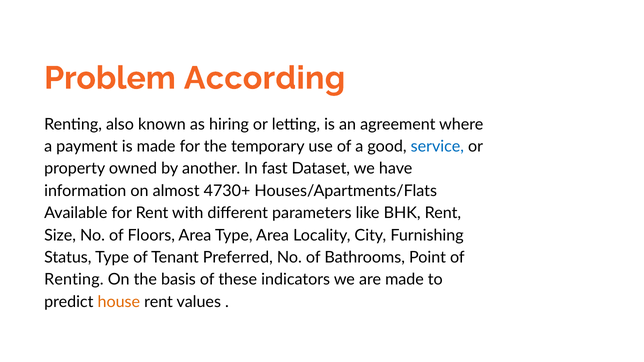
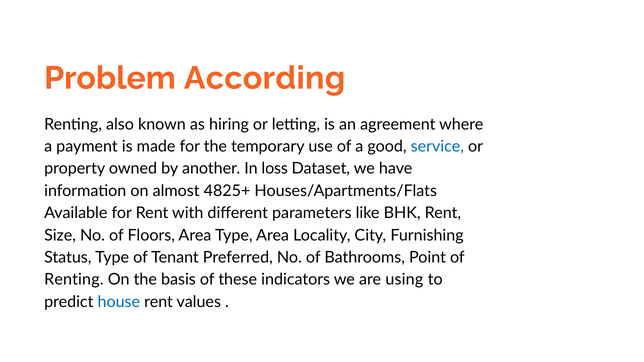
fast: fast -> loss
4730+: 4730+ -> 4825+
are made: made -> using
house colour: orange -> blue
